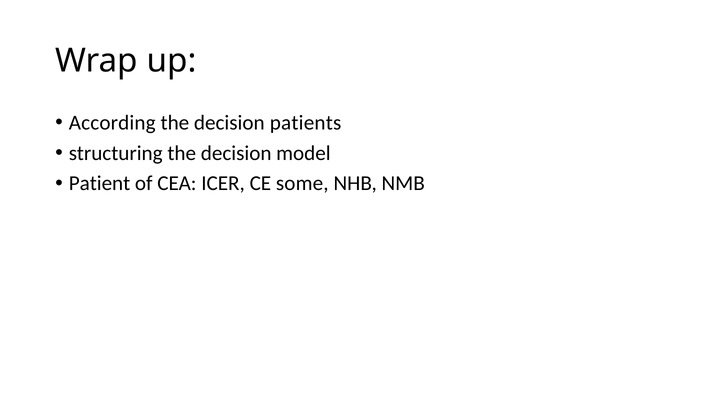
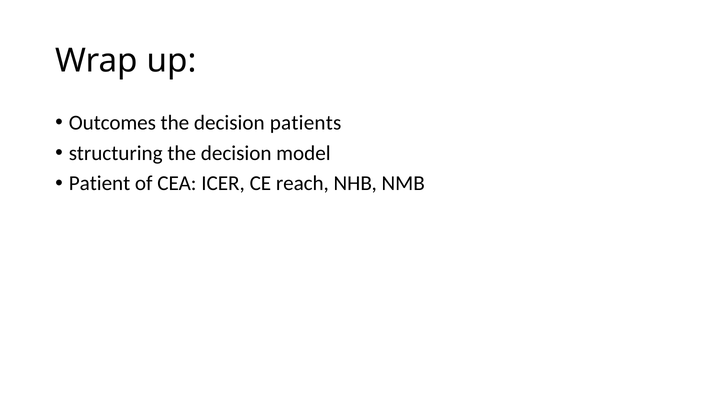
According: According -> Outcomes
some: some -> reach
